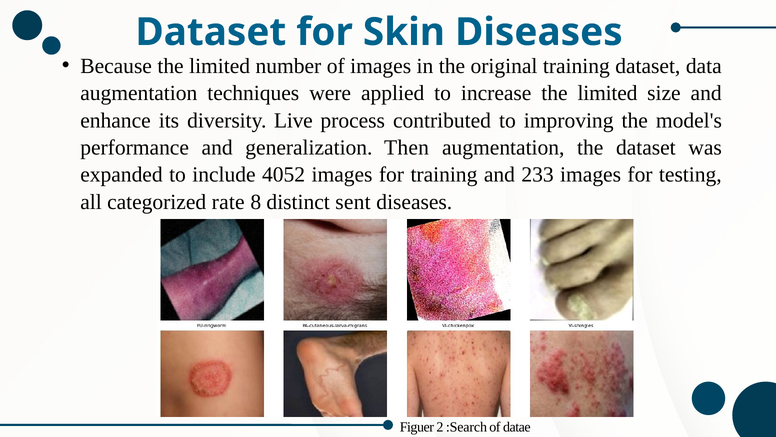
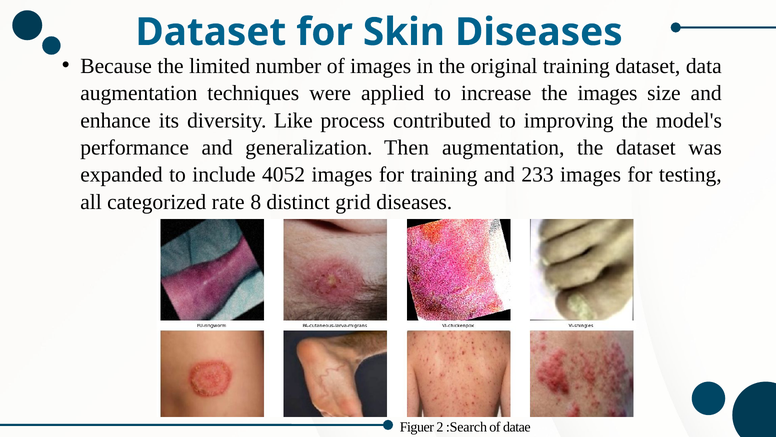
increase the limited: limited -> images
Live: Live -> Like
sent: sent -> grid
